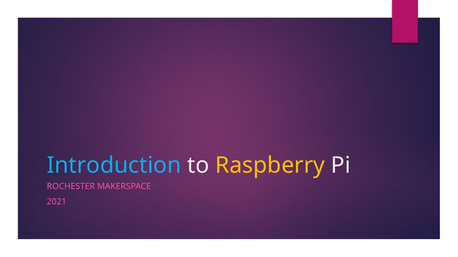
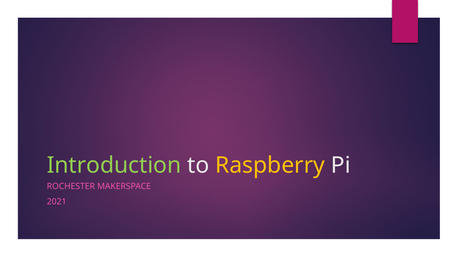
Introduction colour: light blue -> light green
